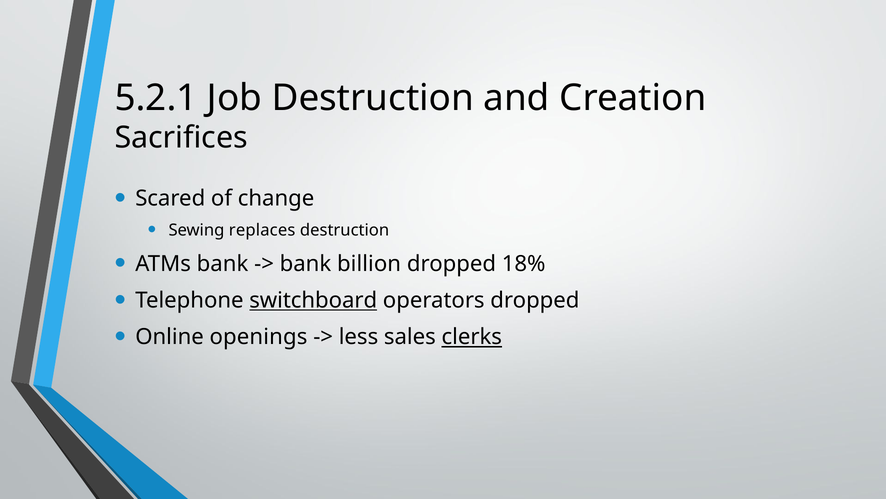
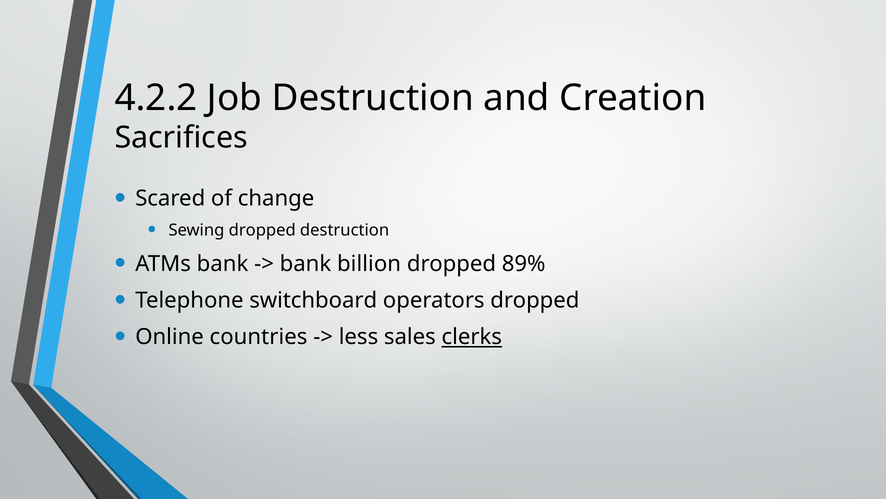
5.2.1: 5.2.1 -> 4.2.2
Sewing replaces: replaces -> dropped
18%: 18% -> 89%
switchboard underline: present -> none
openings: openings -> countries
